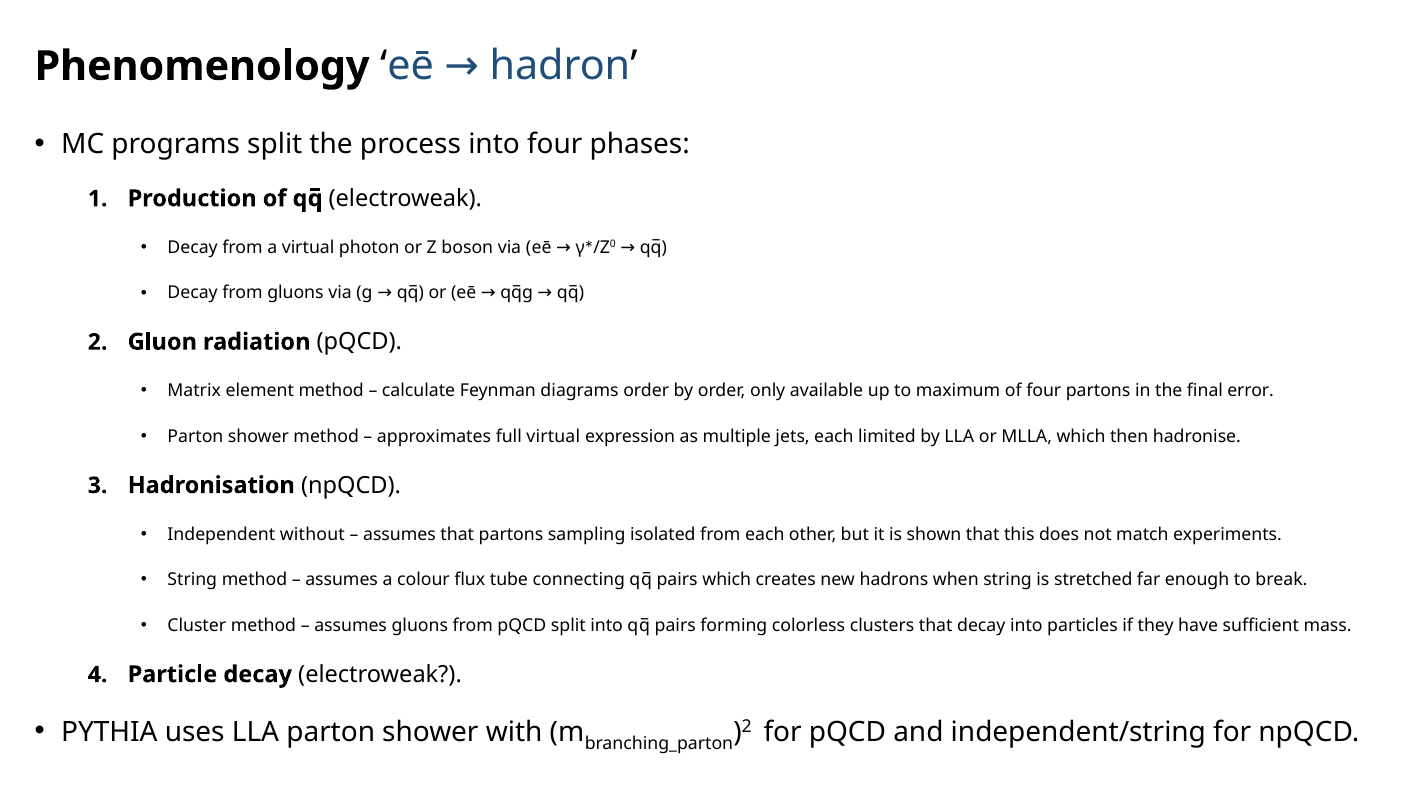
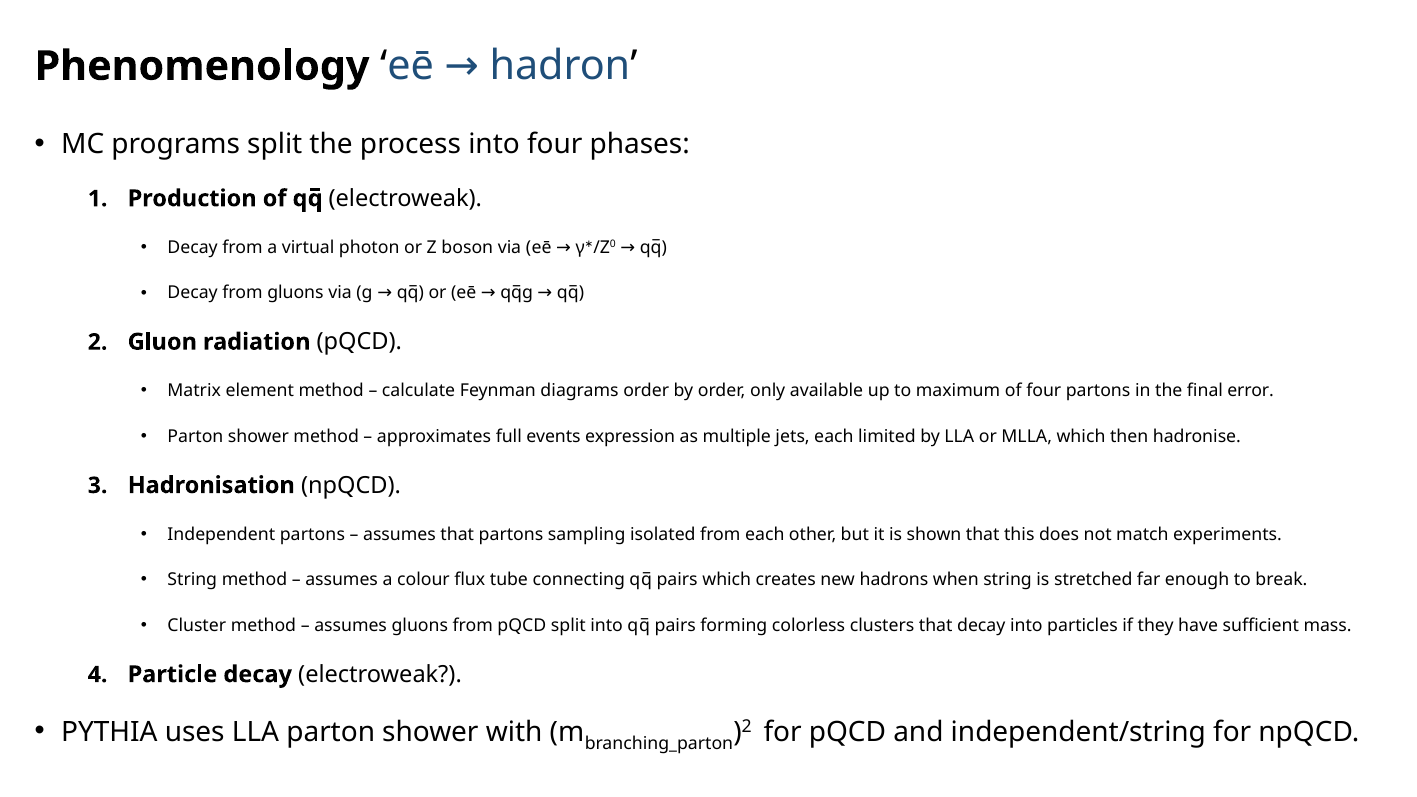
full virtual: virtual -> events
Independent without: without -> partons
